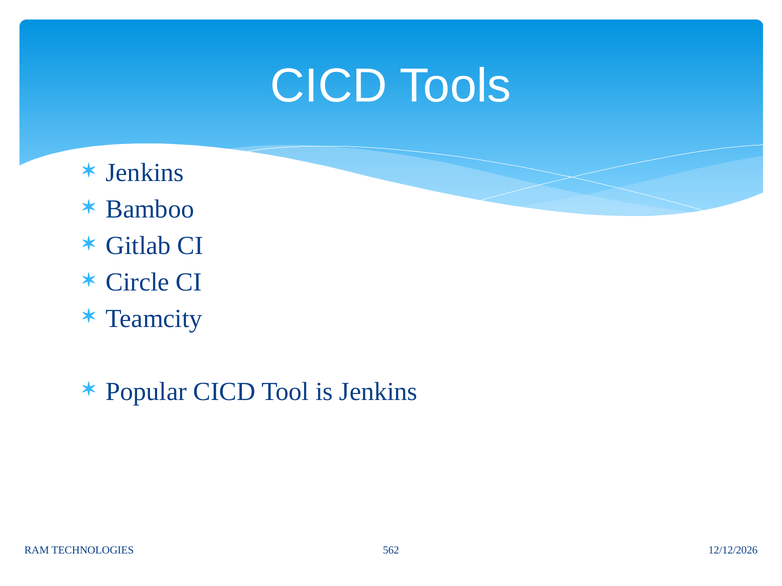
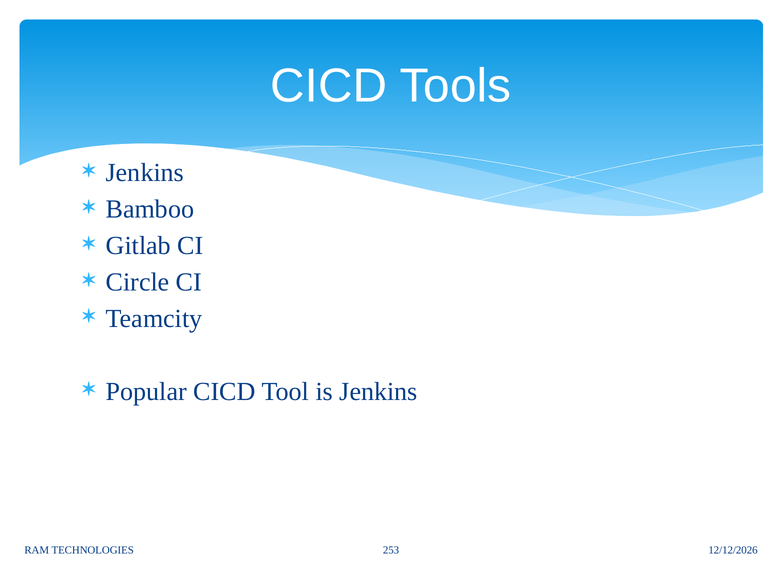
562: 562 -> 253
